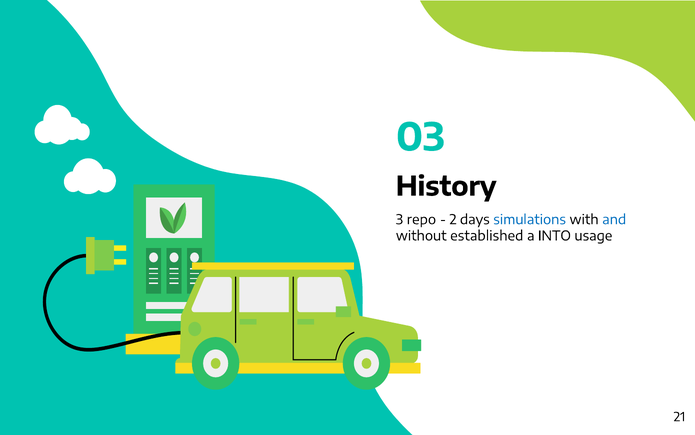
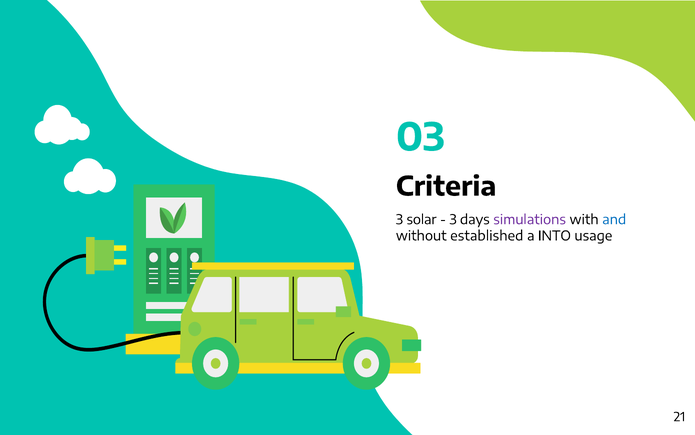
History: History -> Criteria
repo: repo -> solar
2 at (453, 219): 2 -> 3
simulations colour: blue -> purple
